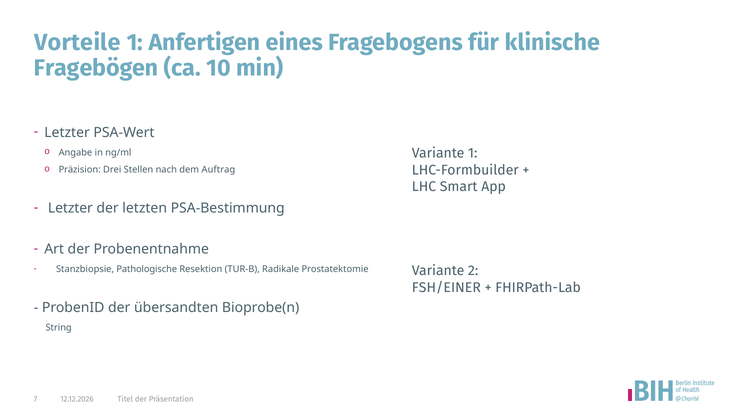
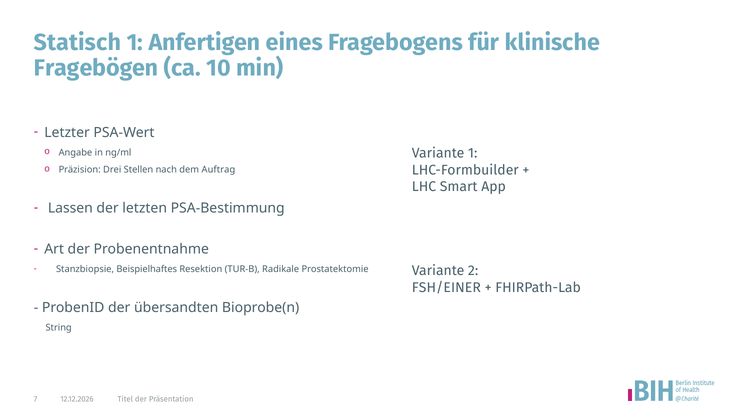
Vorteile: Vorteile -> Statisch
Letzter at (70, 208): Letzter -> Lassen
Pathologische: Pathologische -> Beispielhaftes
